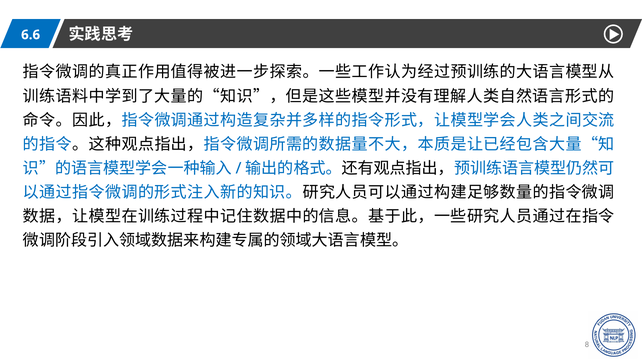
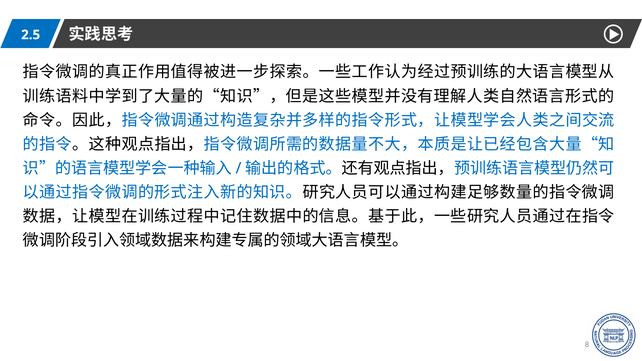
6.6: 6.6 -> 2.5
